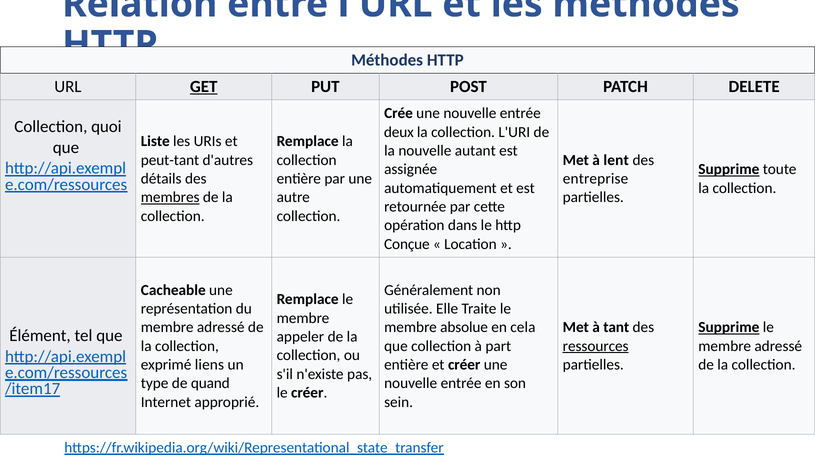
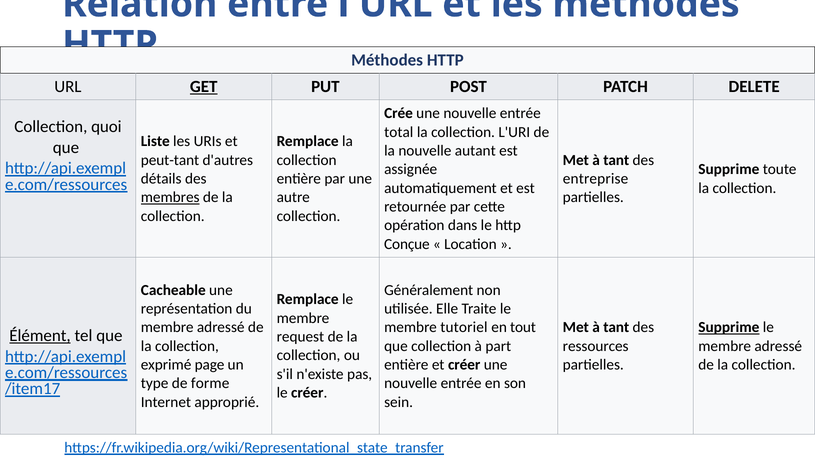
deux: deux -> total
lent at (616, 160): lent -> tant
Supprime at (729, 169) underline: present -> none
absolue: absolue -> tutoriel
cela: cela -> tout
Élément underline: none -> present
appeler: appeler -> request
ressources underline: present -> none
liens: liens -> page
quand: quand -> forme
